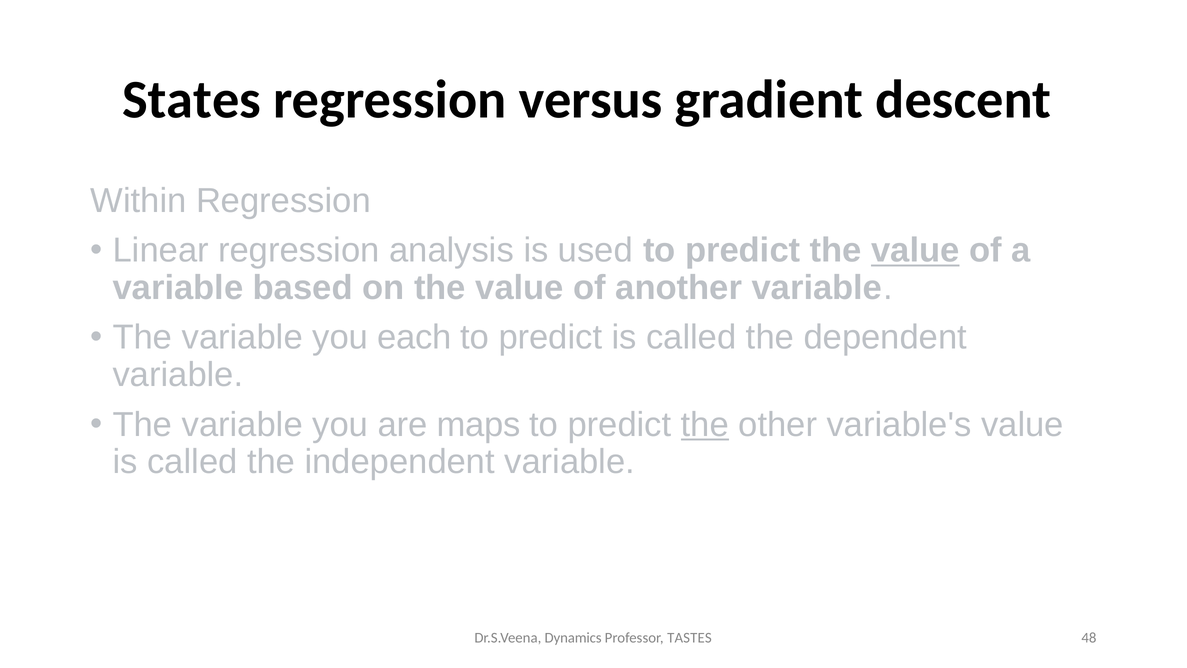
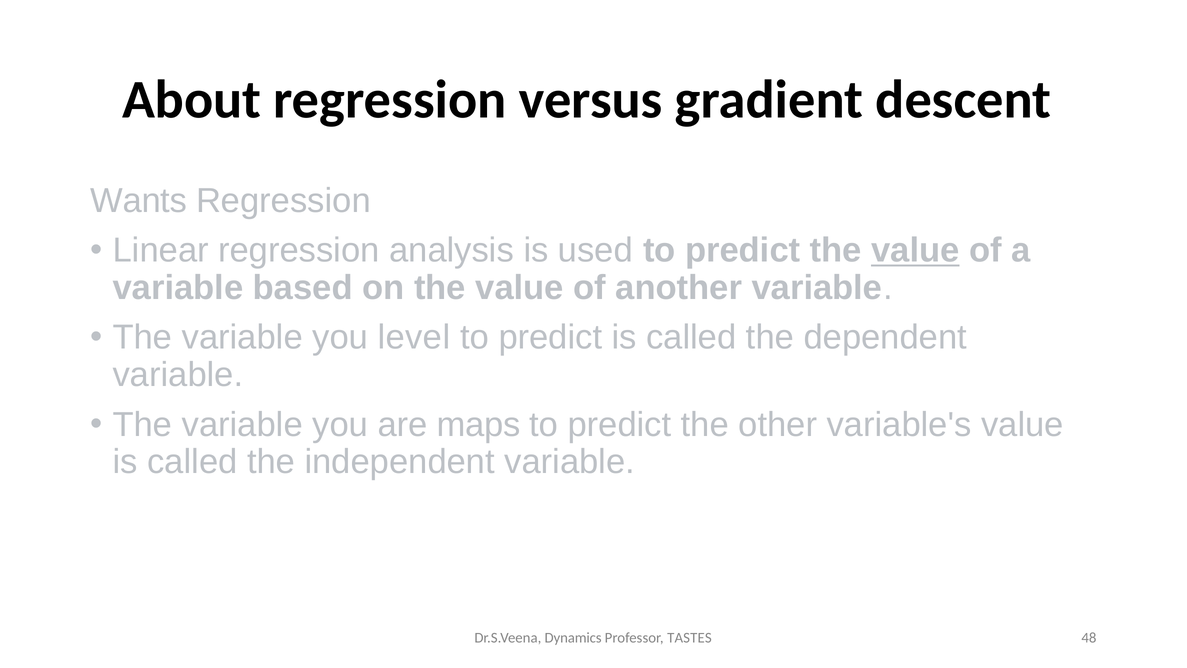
States: States -> About
Within: Within -> Wants
each: each -> level
the at (705, 424) underline: present -> none
